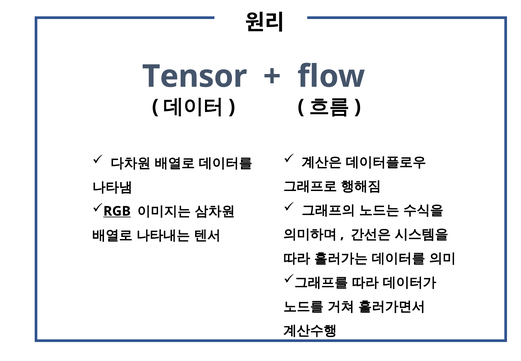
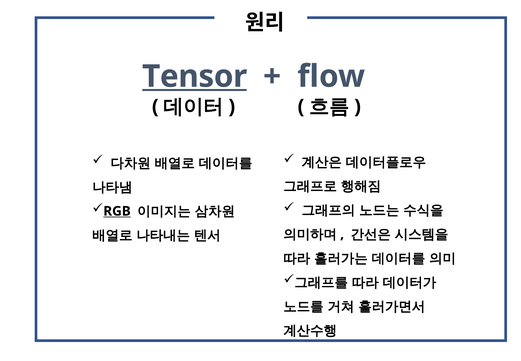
Tensor underline: none -> present
